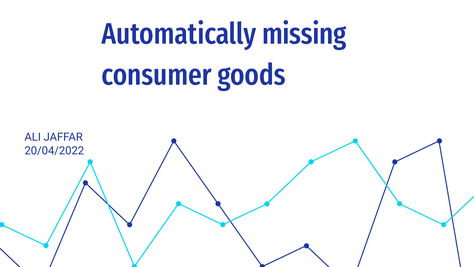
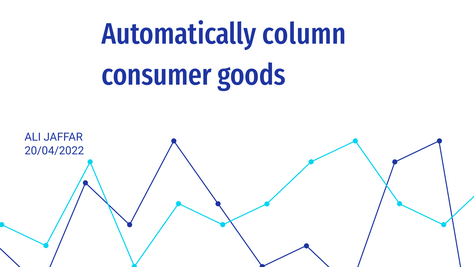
missing: missing -> column
